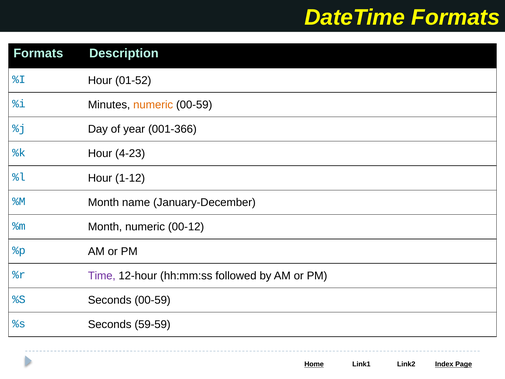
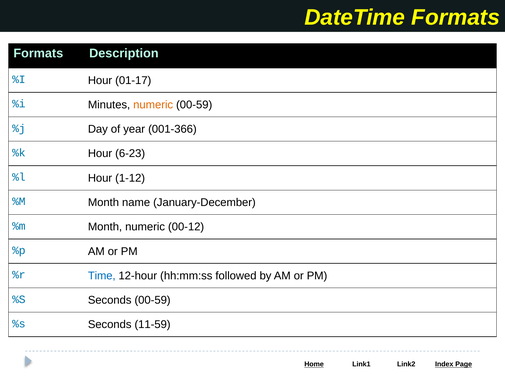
01-52: 01-52 -> 01-17
4-23: 4-23 -> 6-23
Time colour: purple -> blue
59-59: 59-59 -> 11-59
